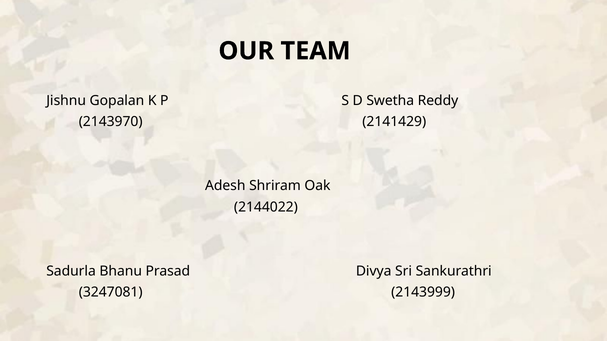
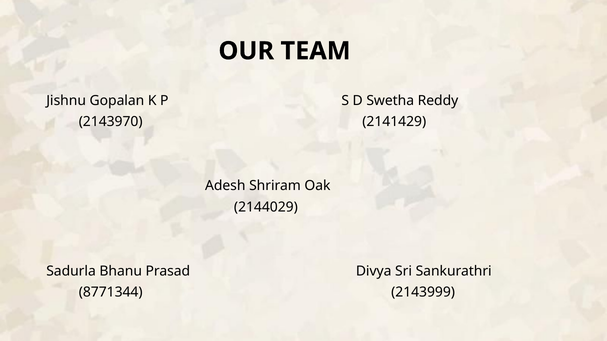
2144022: 2144022 -> 2144029
3247081: 3247081 -> 8771344
